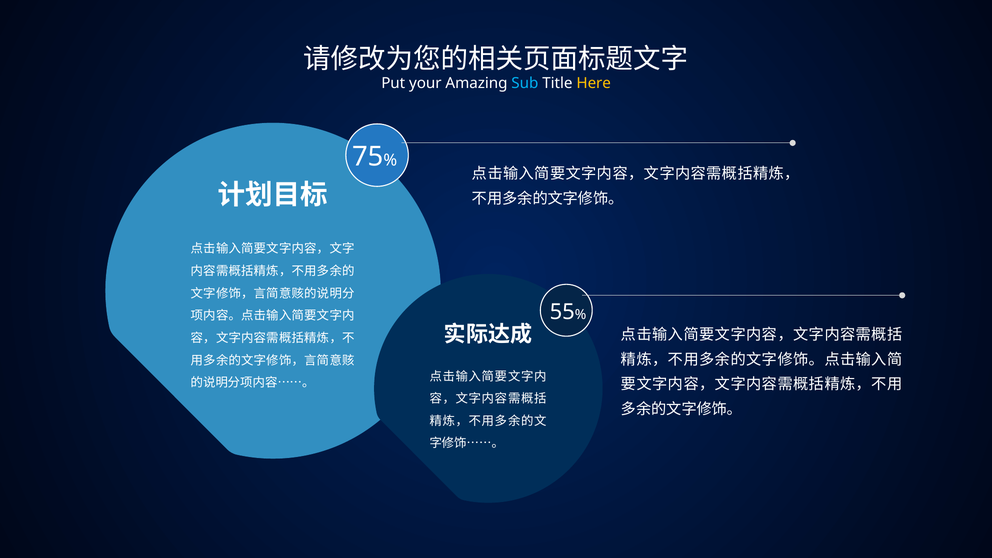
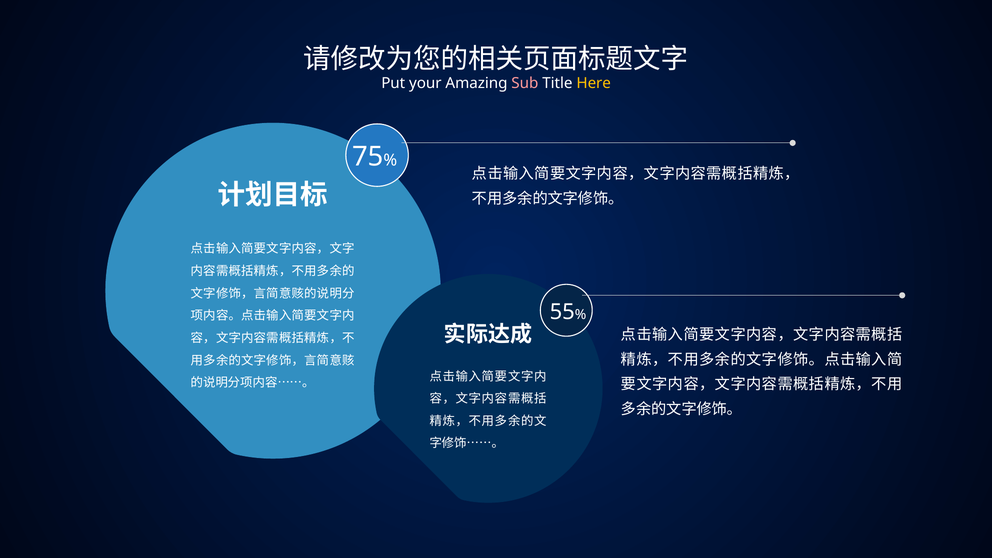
Sub colour: light blue -> pink
